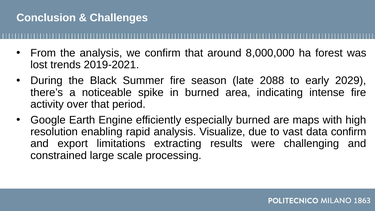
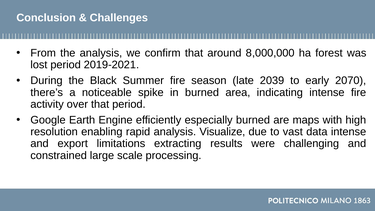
lost trends: trends -> period
2088: 2088 -> 2039
2029: 2029 -> 2070
data confirm: confirm -> intense
